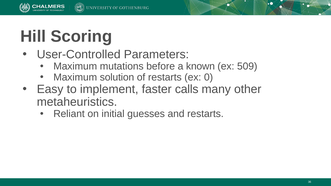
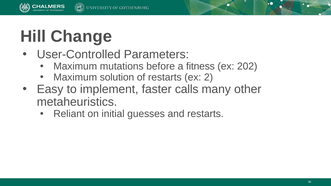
Scoring: Scoring -> Change
known: known -> fitness
509: 509 -> 202
0: 0 -> 2
